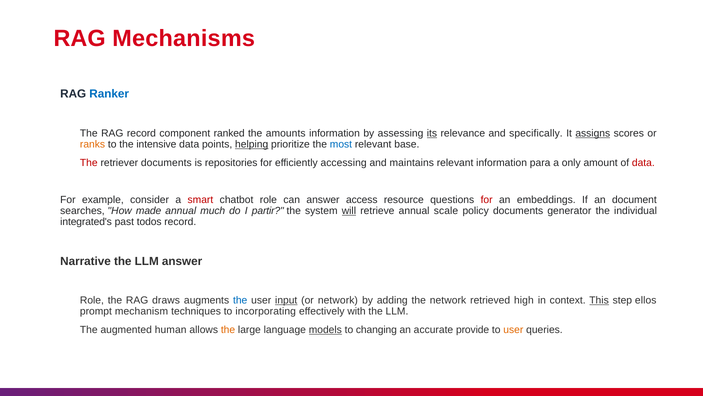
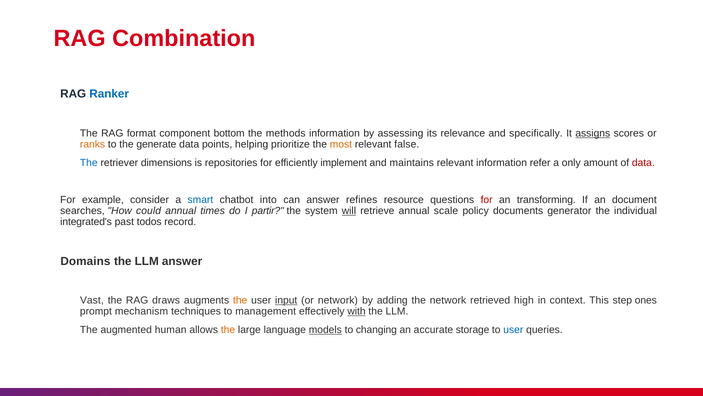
Mechanisms: Mechanisms -> Combination
RAG record: record -> format
ranked: ranked -> bottom
amounts: amounts -> methods
its underline: present -> none
intensive: intensive -> generate
helping underline: present -> none
most colour: blue -> orange
base: base -> false
The at (89, 163) colour: red -> blue
retriever documents: documents -> dimensions
accessing: accessing -> implement
para: para -> refer
smart colour: red -> blue
chatbot role: role -> into
access: access -> refines
embeddings: embeddings -> transforming
made: made -> could
much: much -> times
Narrative: Narrative -> Domains
Role at (92, 300): Role -> Vast
the at (240, 300) colour: blue -> orange
This underline: present -> none
ellos: ellos -> ones
incorporating: incorporating -> management
with underline: none -> present
provide: provide -> storage
user at (513, 329) colour: orange -> blue
